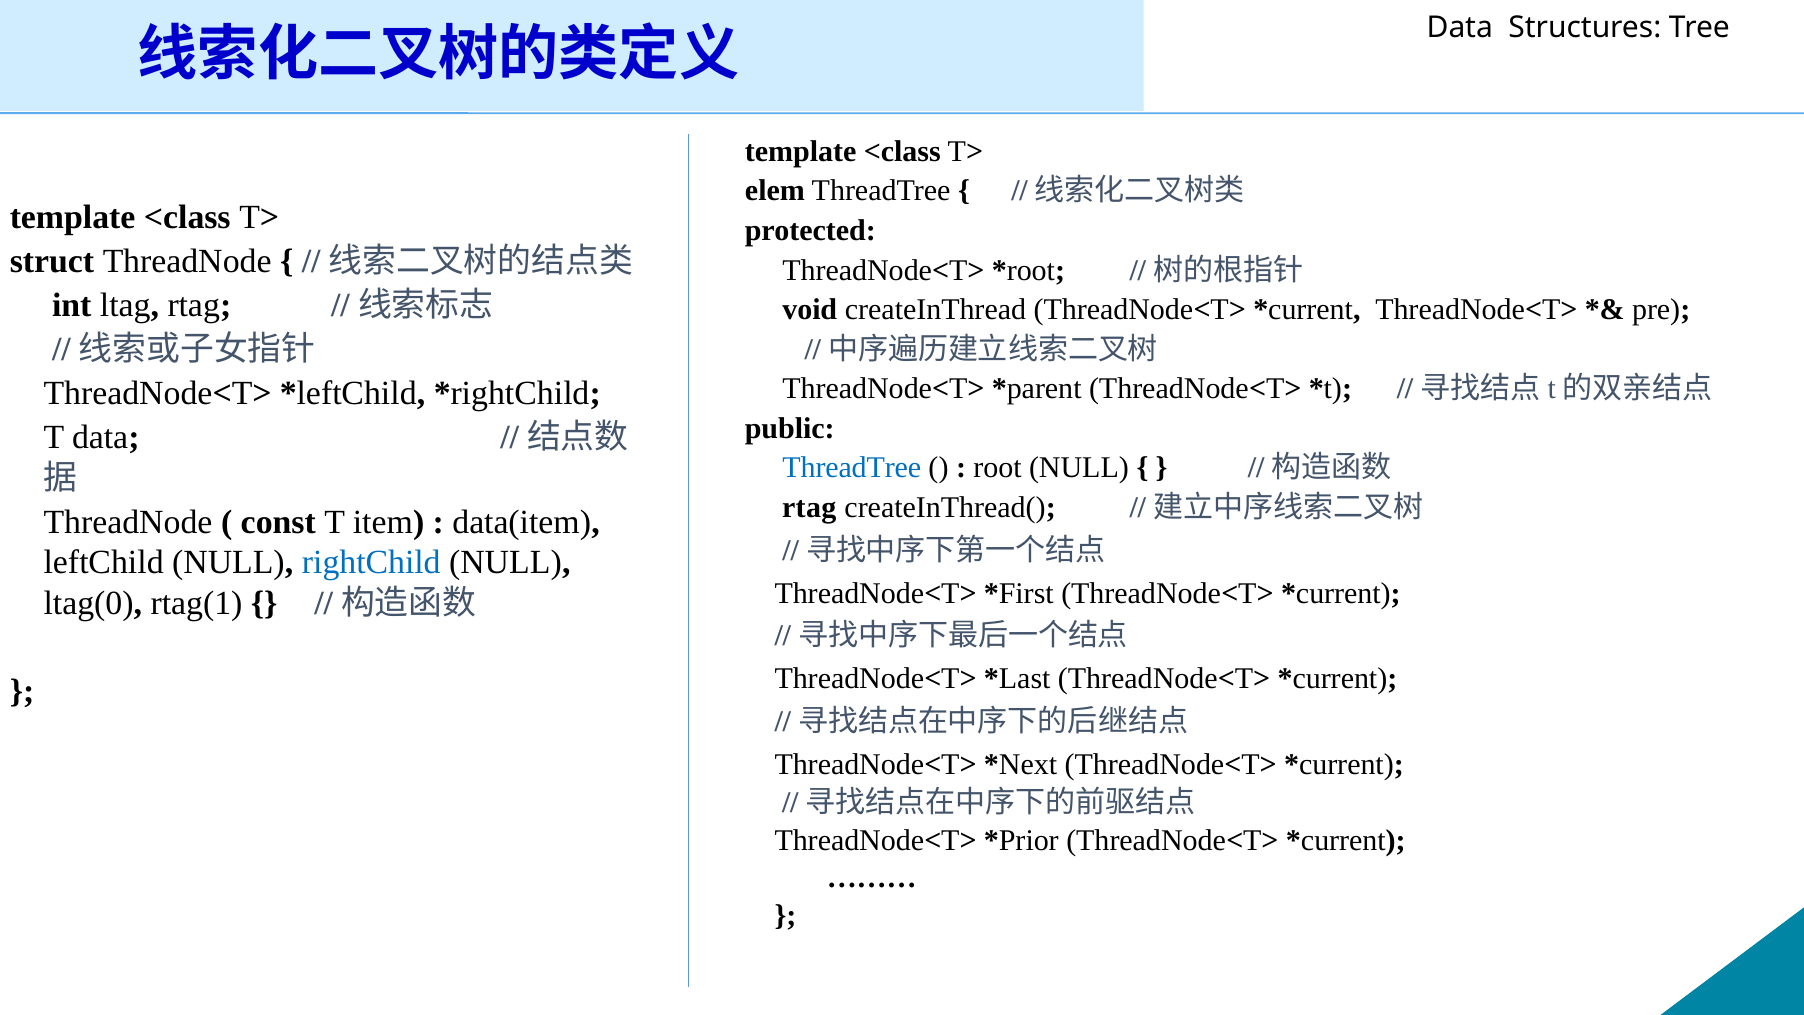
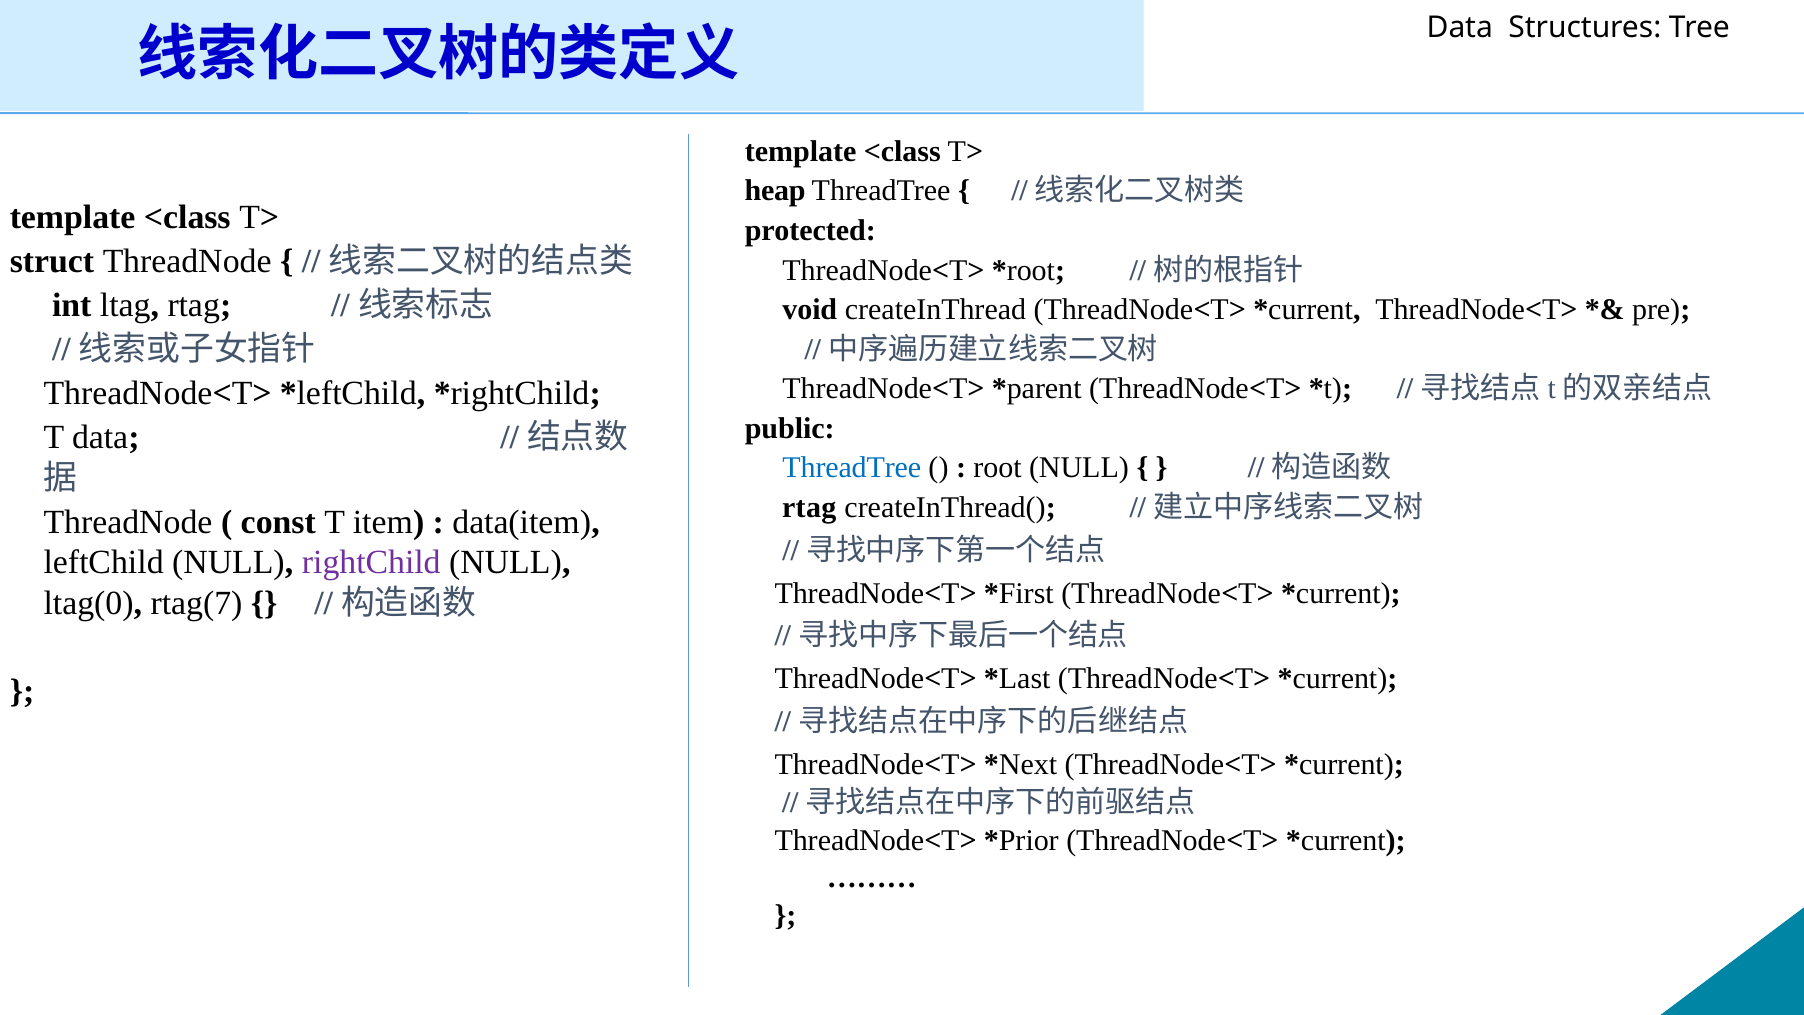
elem: elem -> heap
rightChild colour: blue -> purple
rtag(1: rtag(1 -> rtag(7
